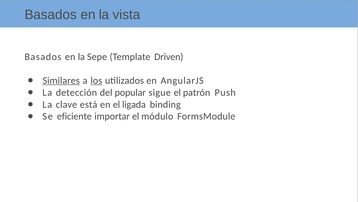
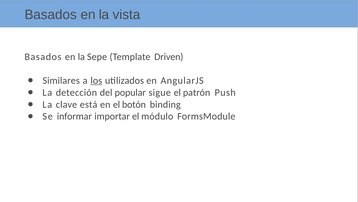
Similares underline: present -> none
ligada: ligada -> botón
eficiente: eficiente -> informar
